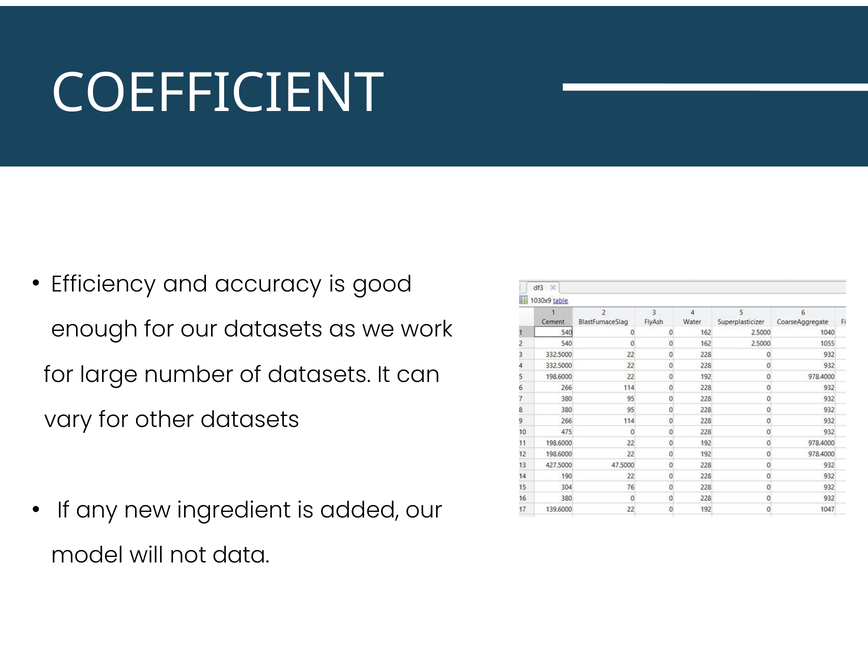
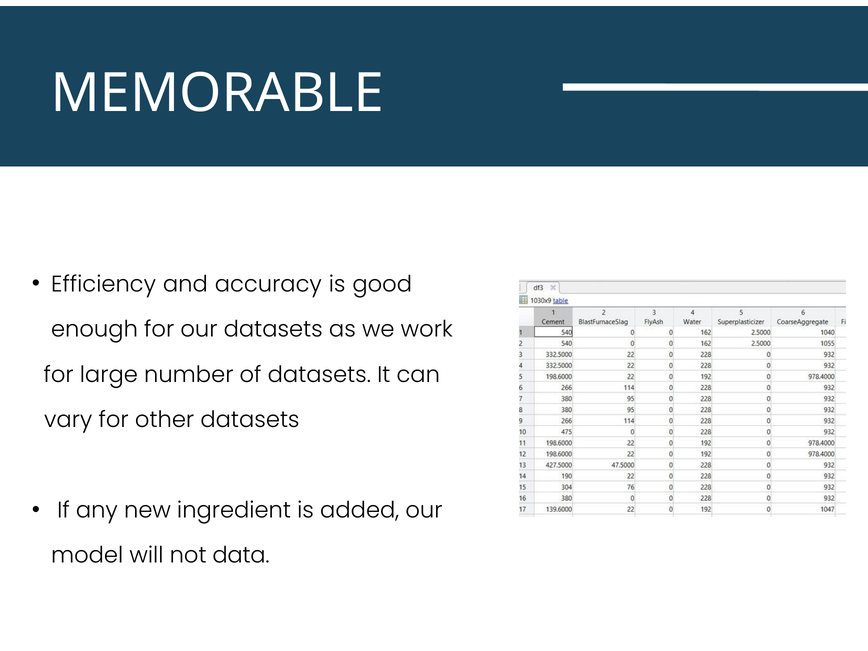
COEFFICIENT: COEFFICIENT -> MEMORABLE
